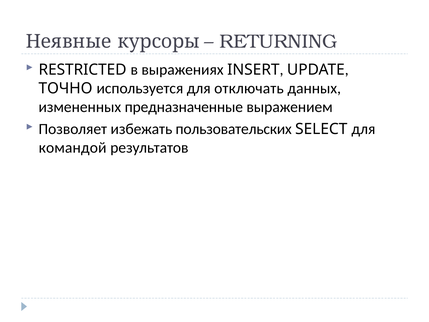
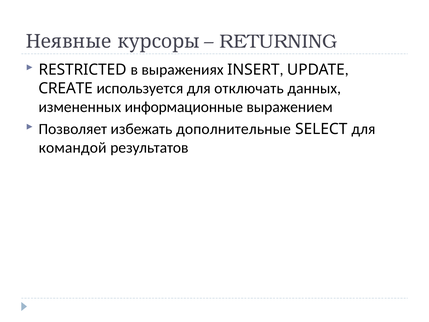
ТОЧНО: ТОЧНО -> CREATE
предназначенные: предназначенные -> информационные
пользовательских: пользовательских -> дополнительные
